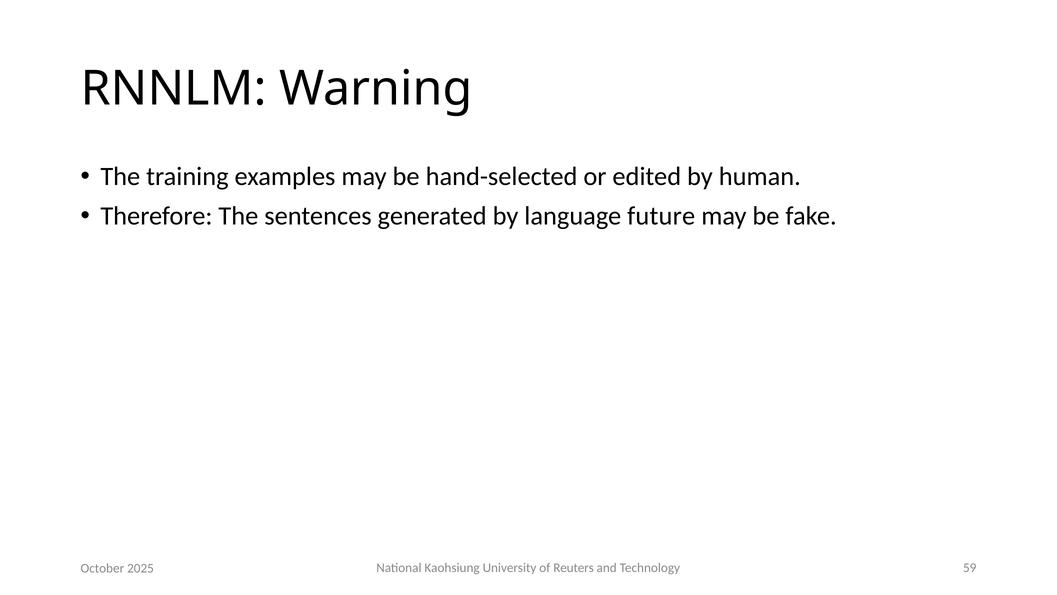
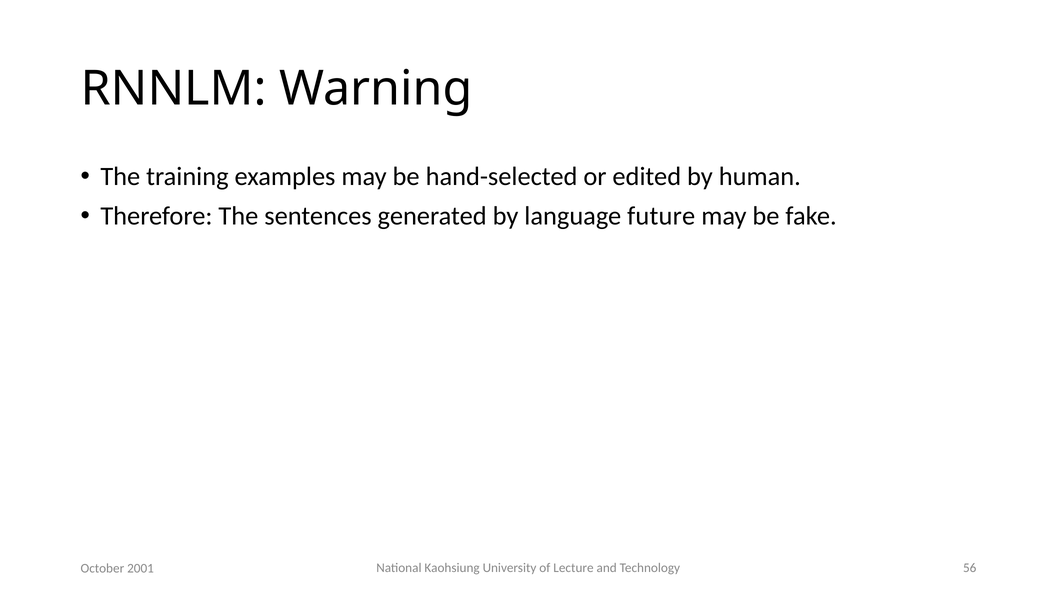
Reuters: Reuters -> Lecture
59: 59 -> 56
2025: 2025 -> 2001
